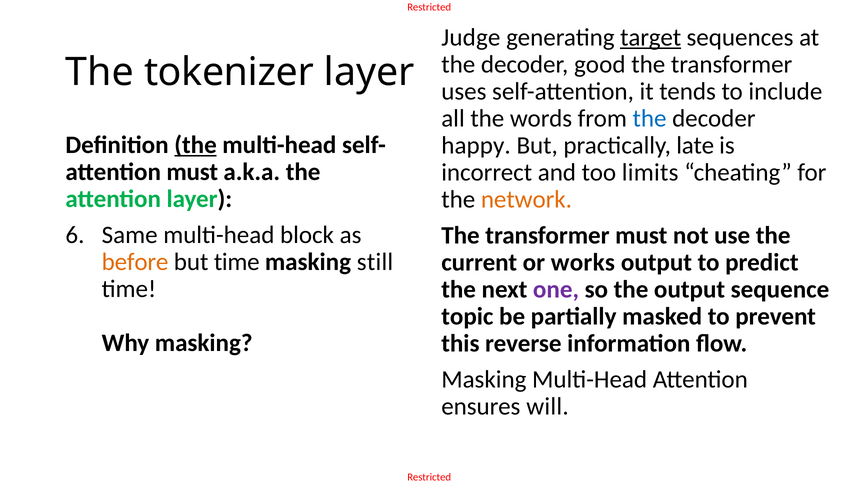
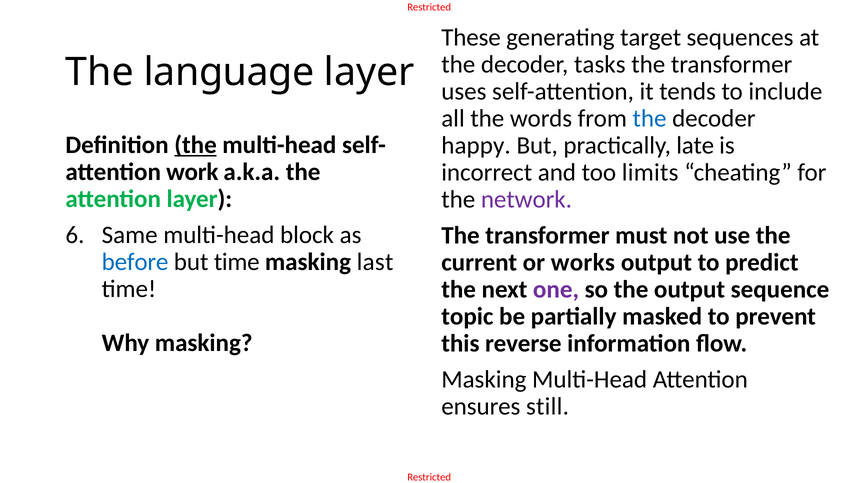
Judge: Judge -> These
target underline: present -> none
good: good -> tasks
tokenizer: tokenizer -> language
attention must: must -> work
network colour: orange -> purple
before colour: orange -> blue
still: still -> last
will: will -> still
